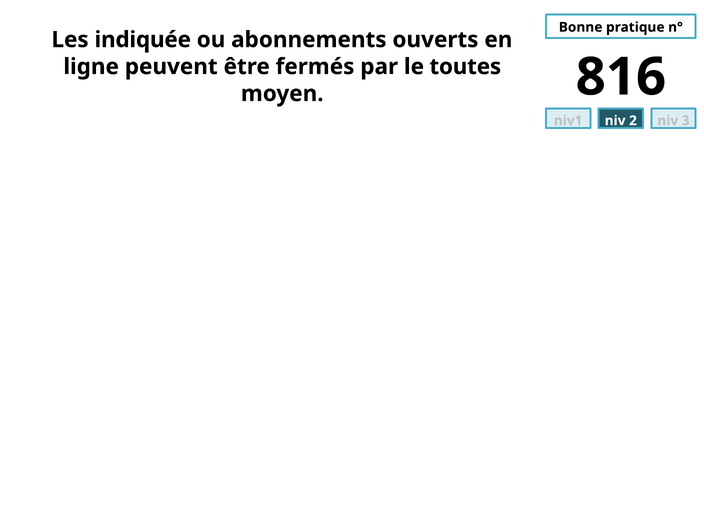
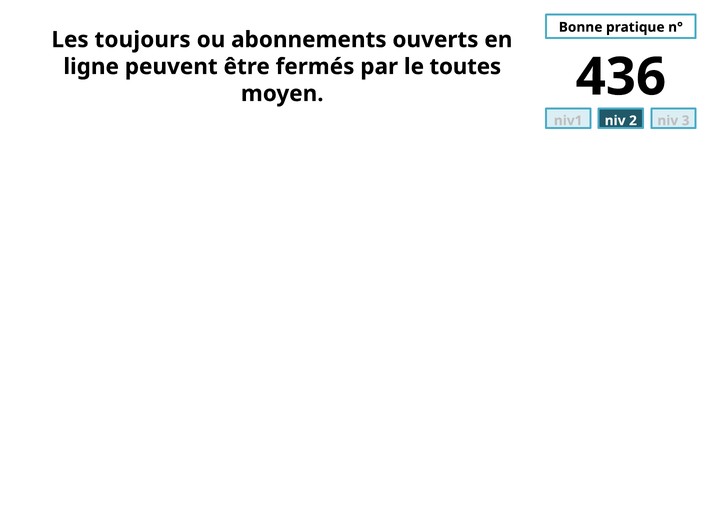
indiquée: indiquée -> toujours
816: 816 -> 436
